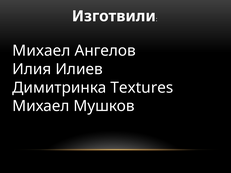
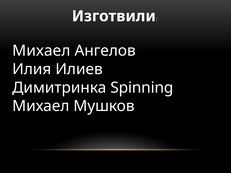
Textures: Textures -> Spinning
